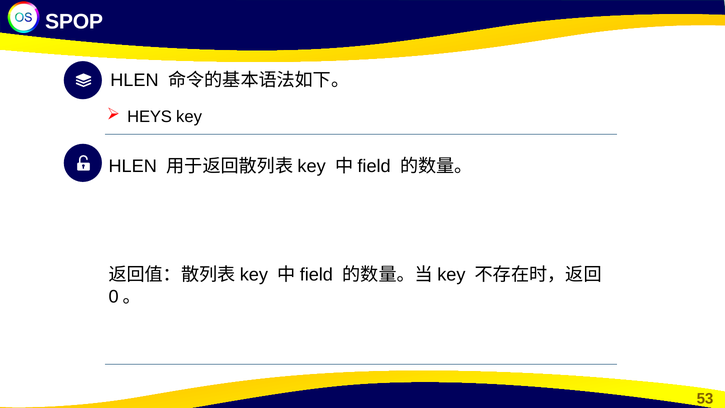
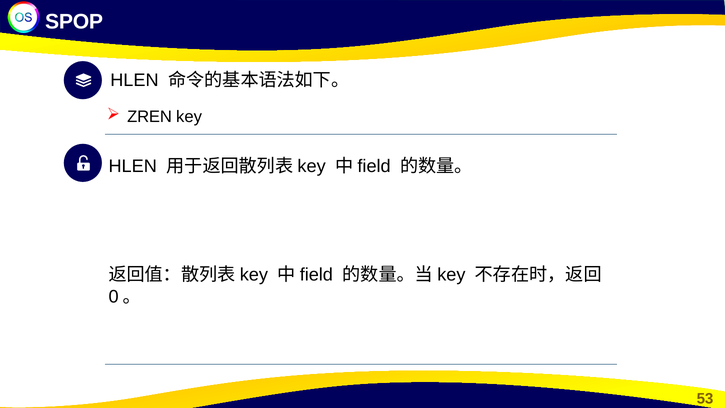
HEYS: HEYS -> ZREN
